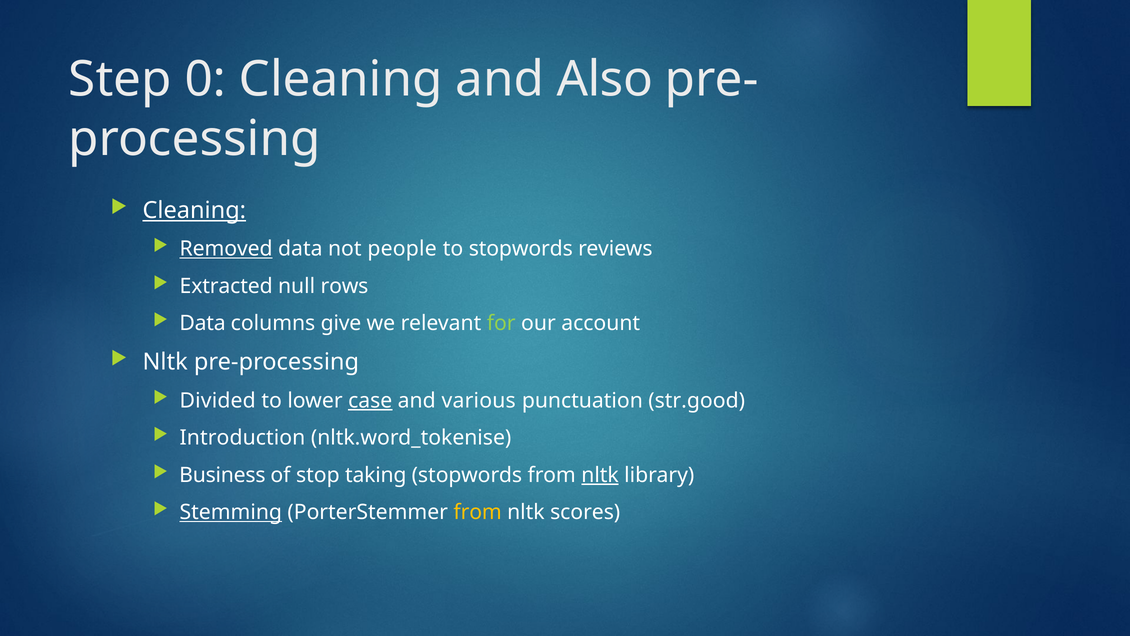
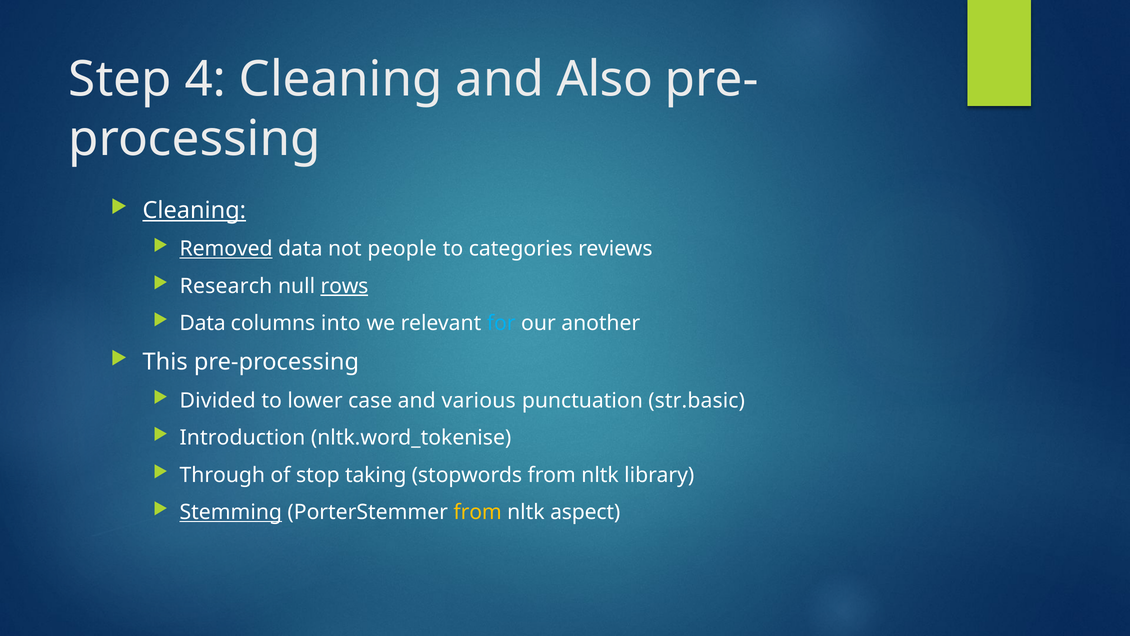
0: 0 -> 4
to stopwords: stopwords -> categories
Extracted: Extracted -> Research
rows underline: none -> present
give: give -> into
for colour: light green -> light blue
account: account -> another
Nltk at (165, 362): Nltk -> This
case underline: present -> none
str.good: str.good -> str.basic
Business: Business -> Through
nltk at (600, 475) underline: present -> none
scores: scores -> aspect
